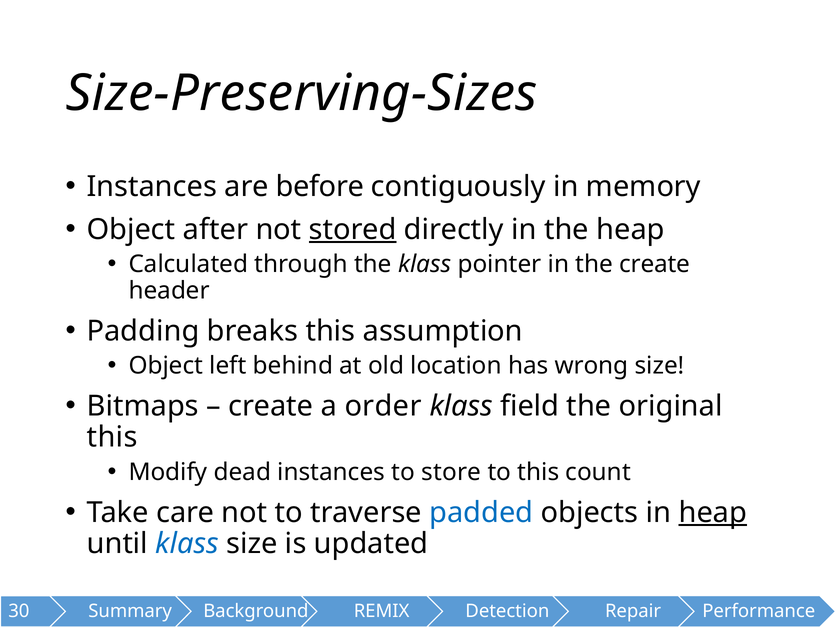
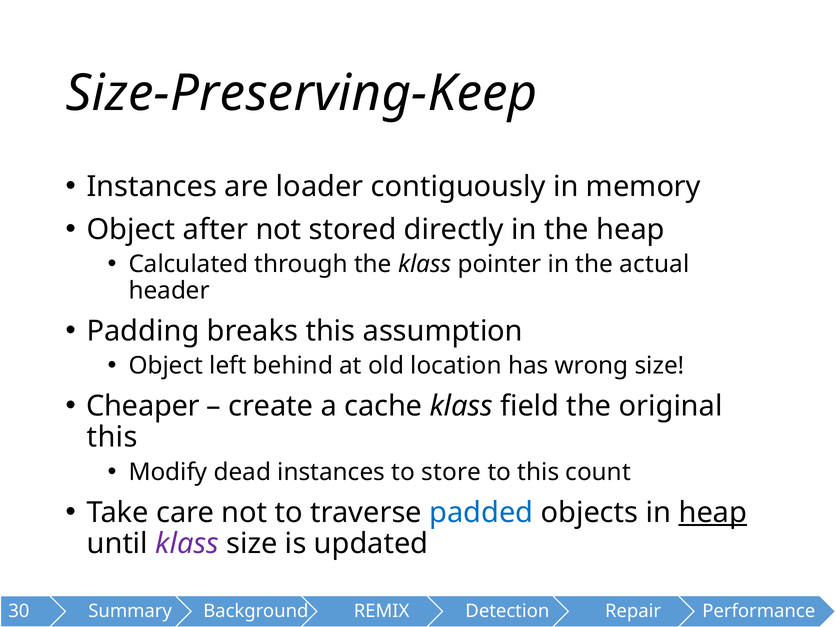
Size-Preserving-Sizes: Size-Preserving-Sizes -> Size-Preserving-Keep
before: before -> loader
stored underline: present -> none
the create: create -> actual
Bitmaps: Bitmaps -> Cheaper
order: order -> cache
klass at (187, 544) colour: blue -> purple
